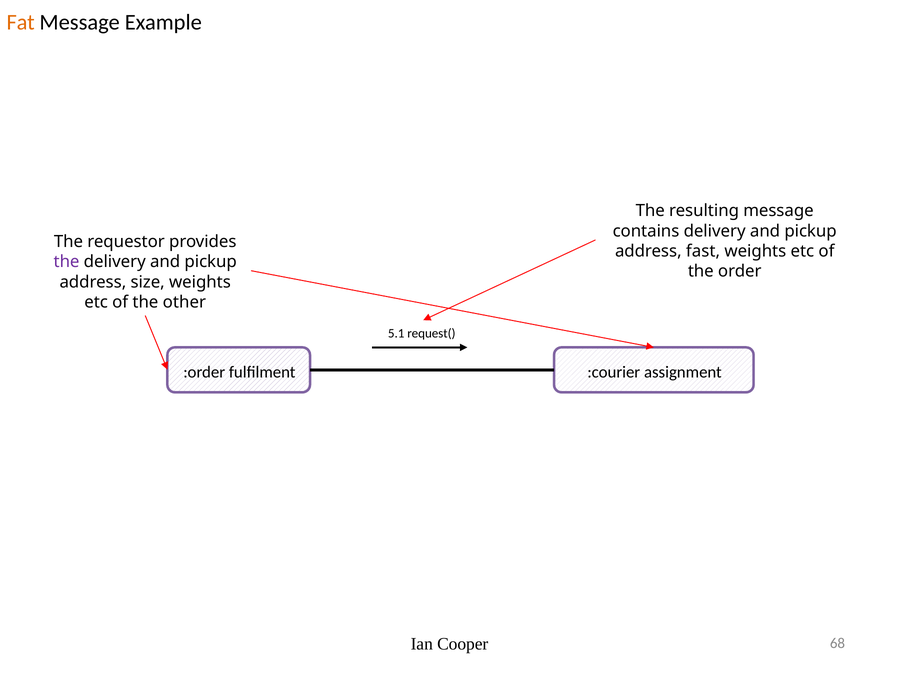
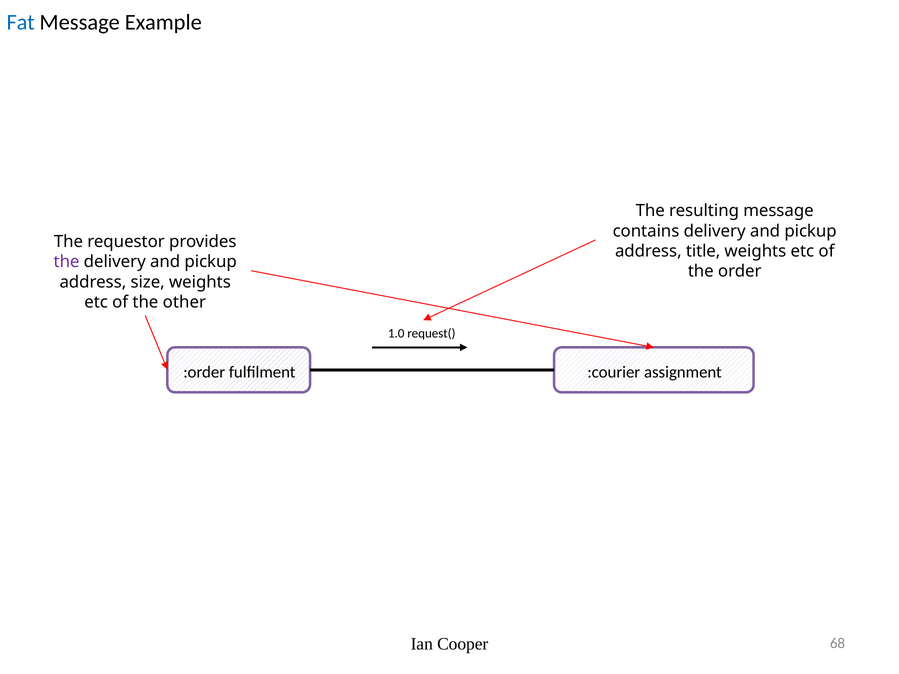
Fat colour: orange -> blue
fast: fast -> title
5.1: 5.1 -> 1.0
